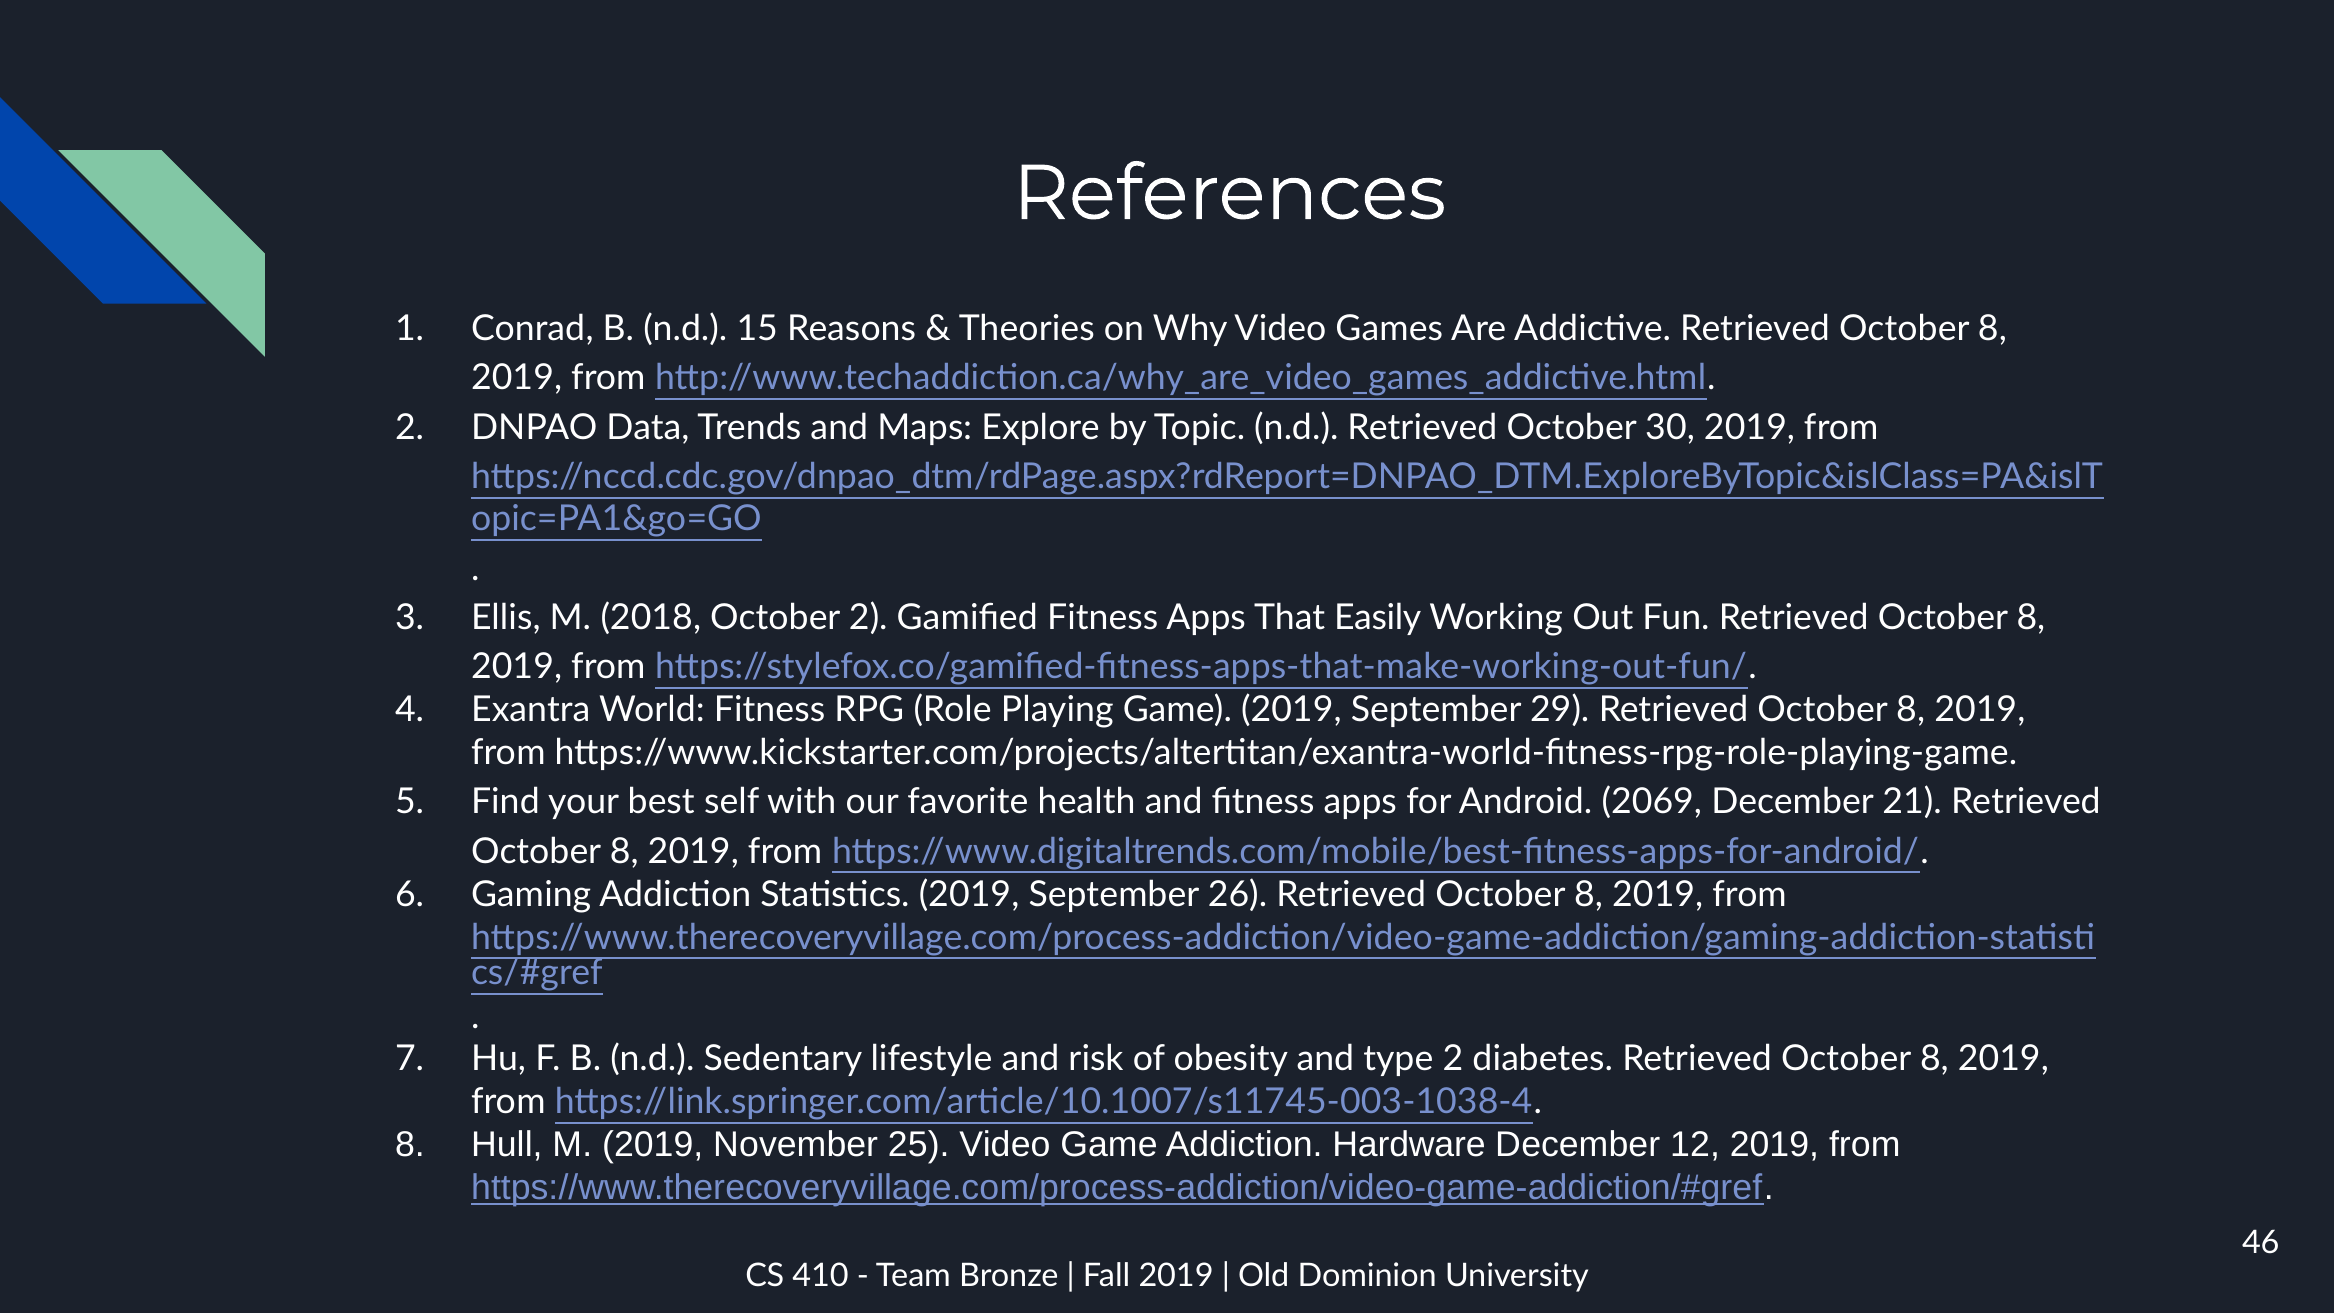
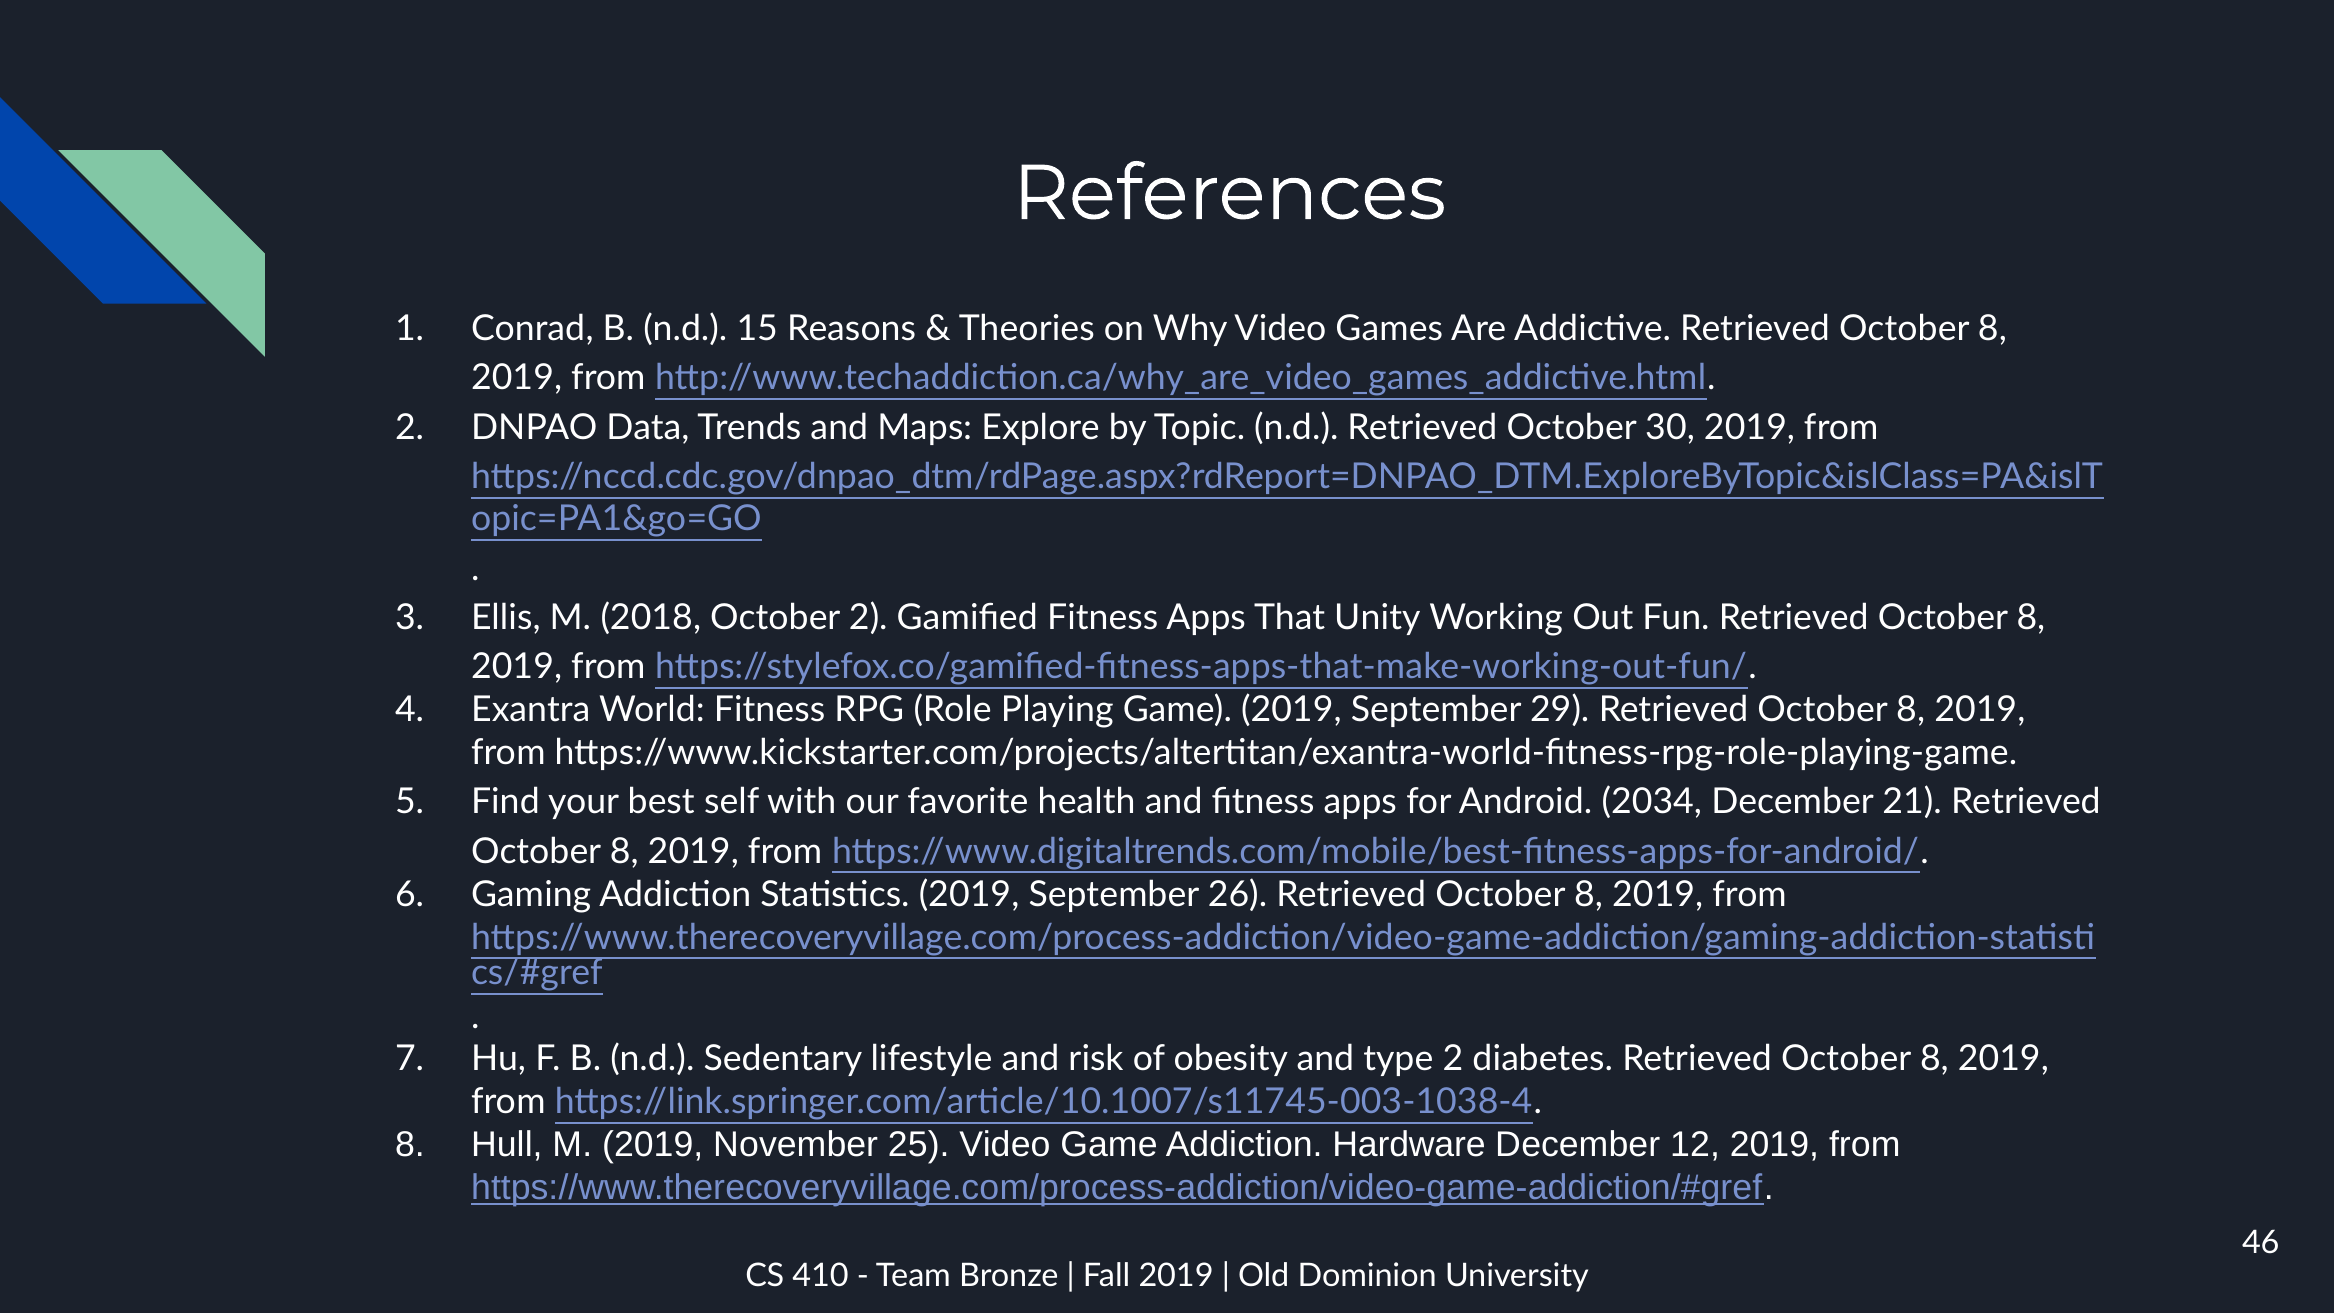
Easily: Easily -> Unity
2069: 2069 -> 2034
